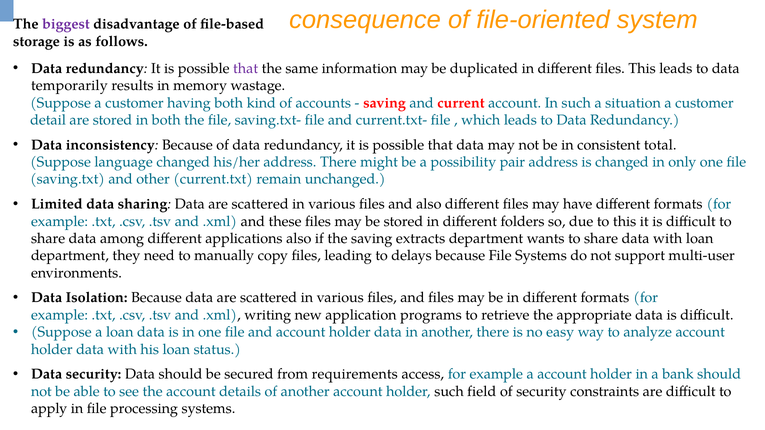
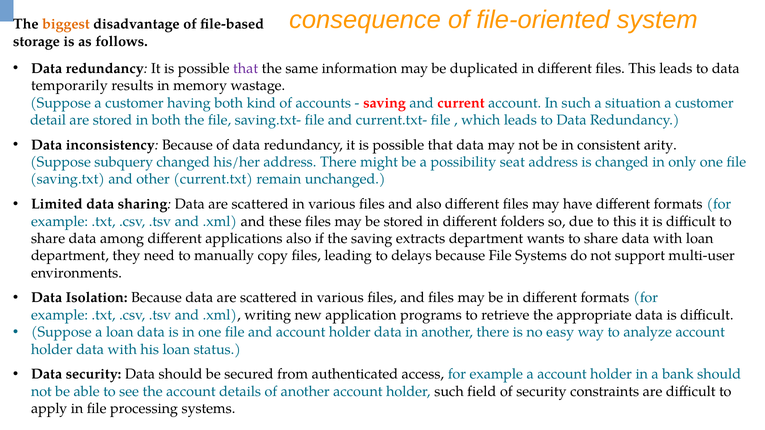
biggest colour: purple -> orange
total: total -> arity
language: language -> subquery
pair: pair -> seat
requirements: requirements -> authenticated
